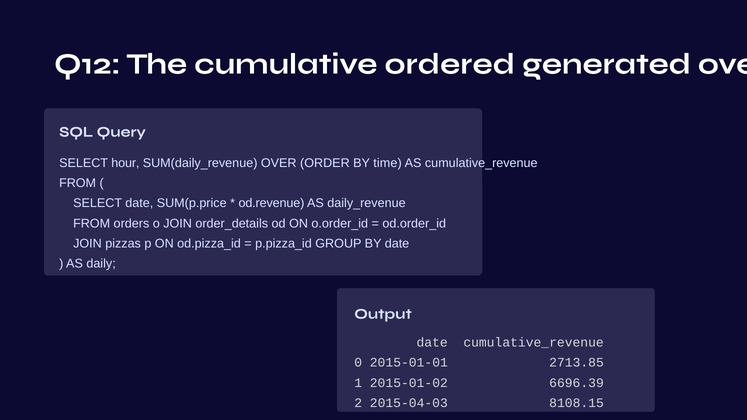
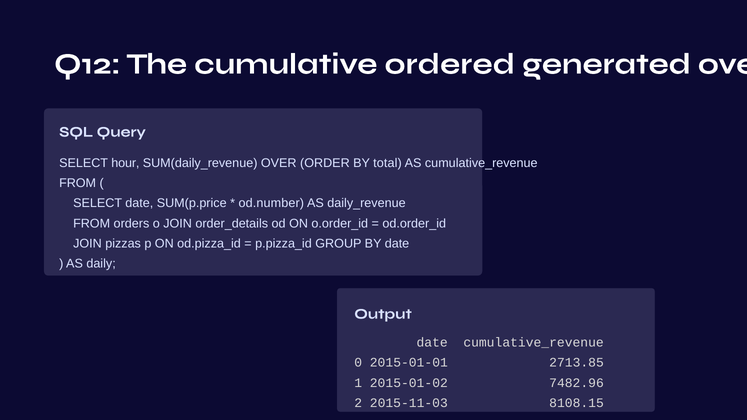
BY time: time -> total
od.revenue: od.revenue -> od.number
6696.39: 6696.39 -> 7482.96
2015-04-03: 2015-04-03 -> 2015-11-03
